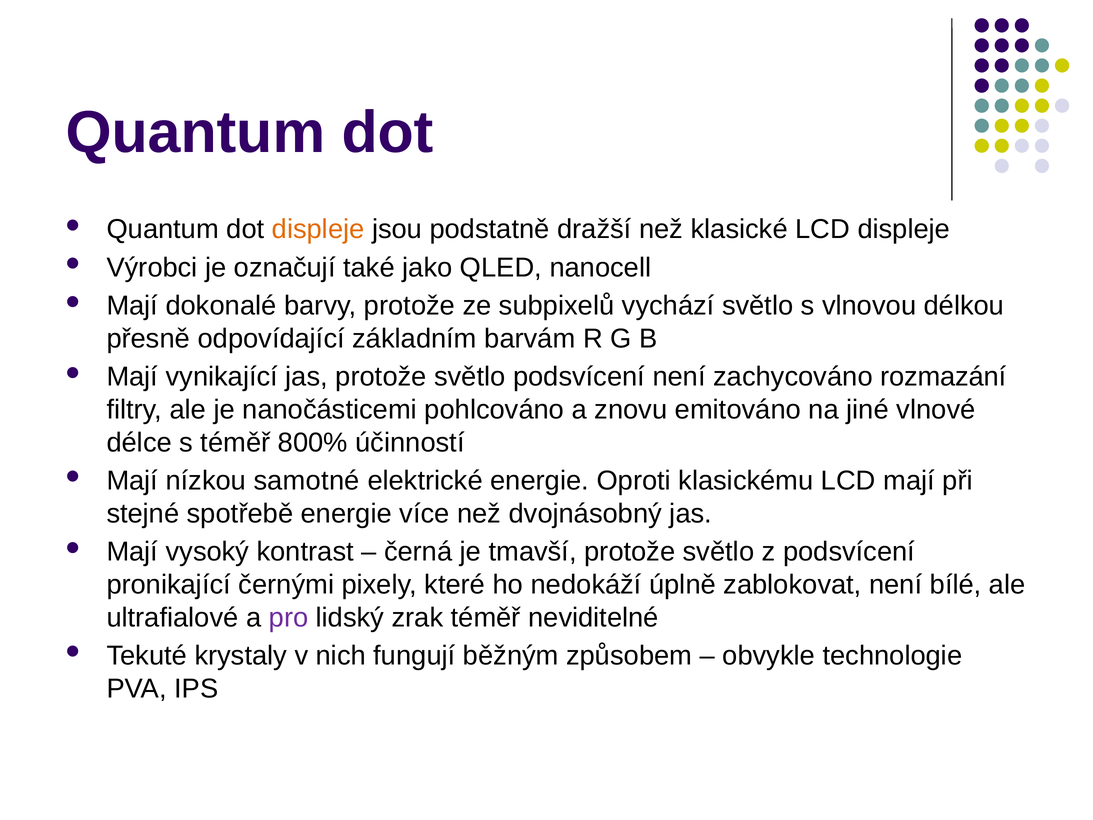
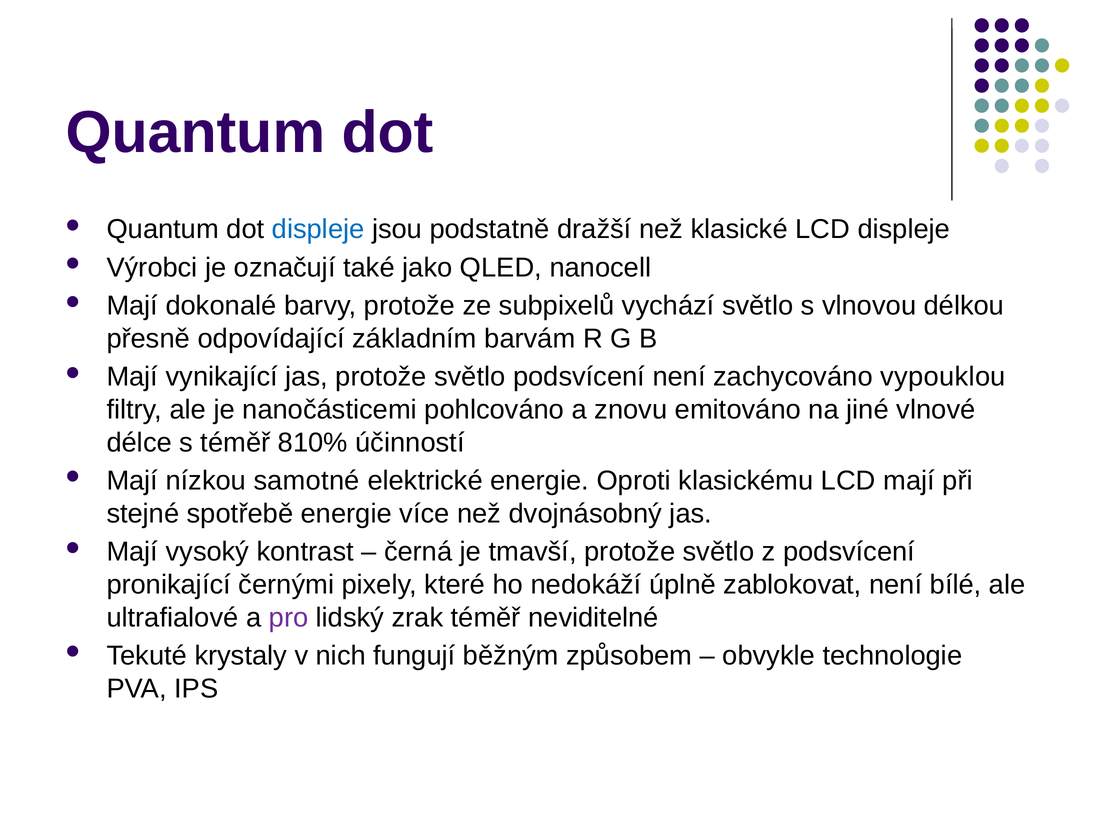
displeje at (318, 229) colour: orange -> blue
rozmazání: rozmazání -> vypouklou
800%: 800% -> 810%
